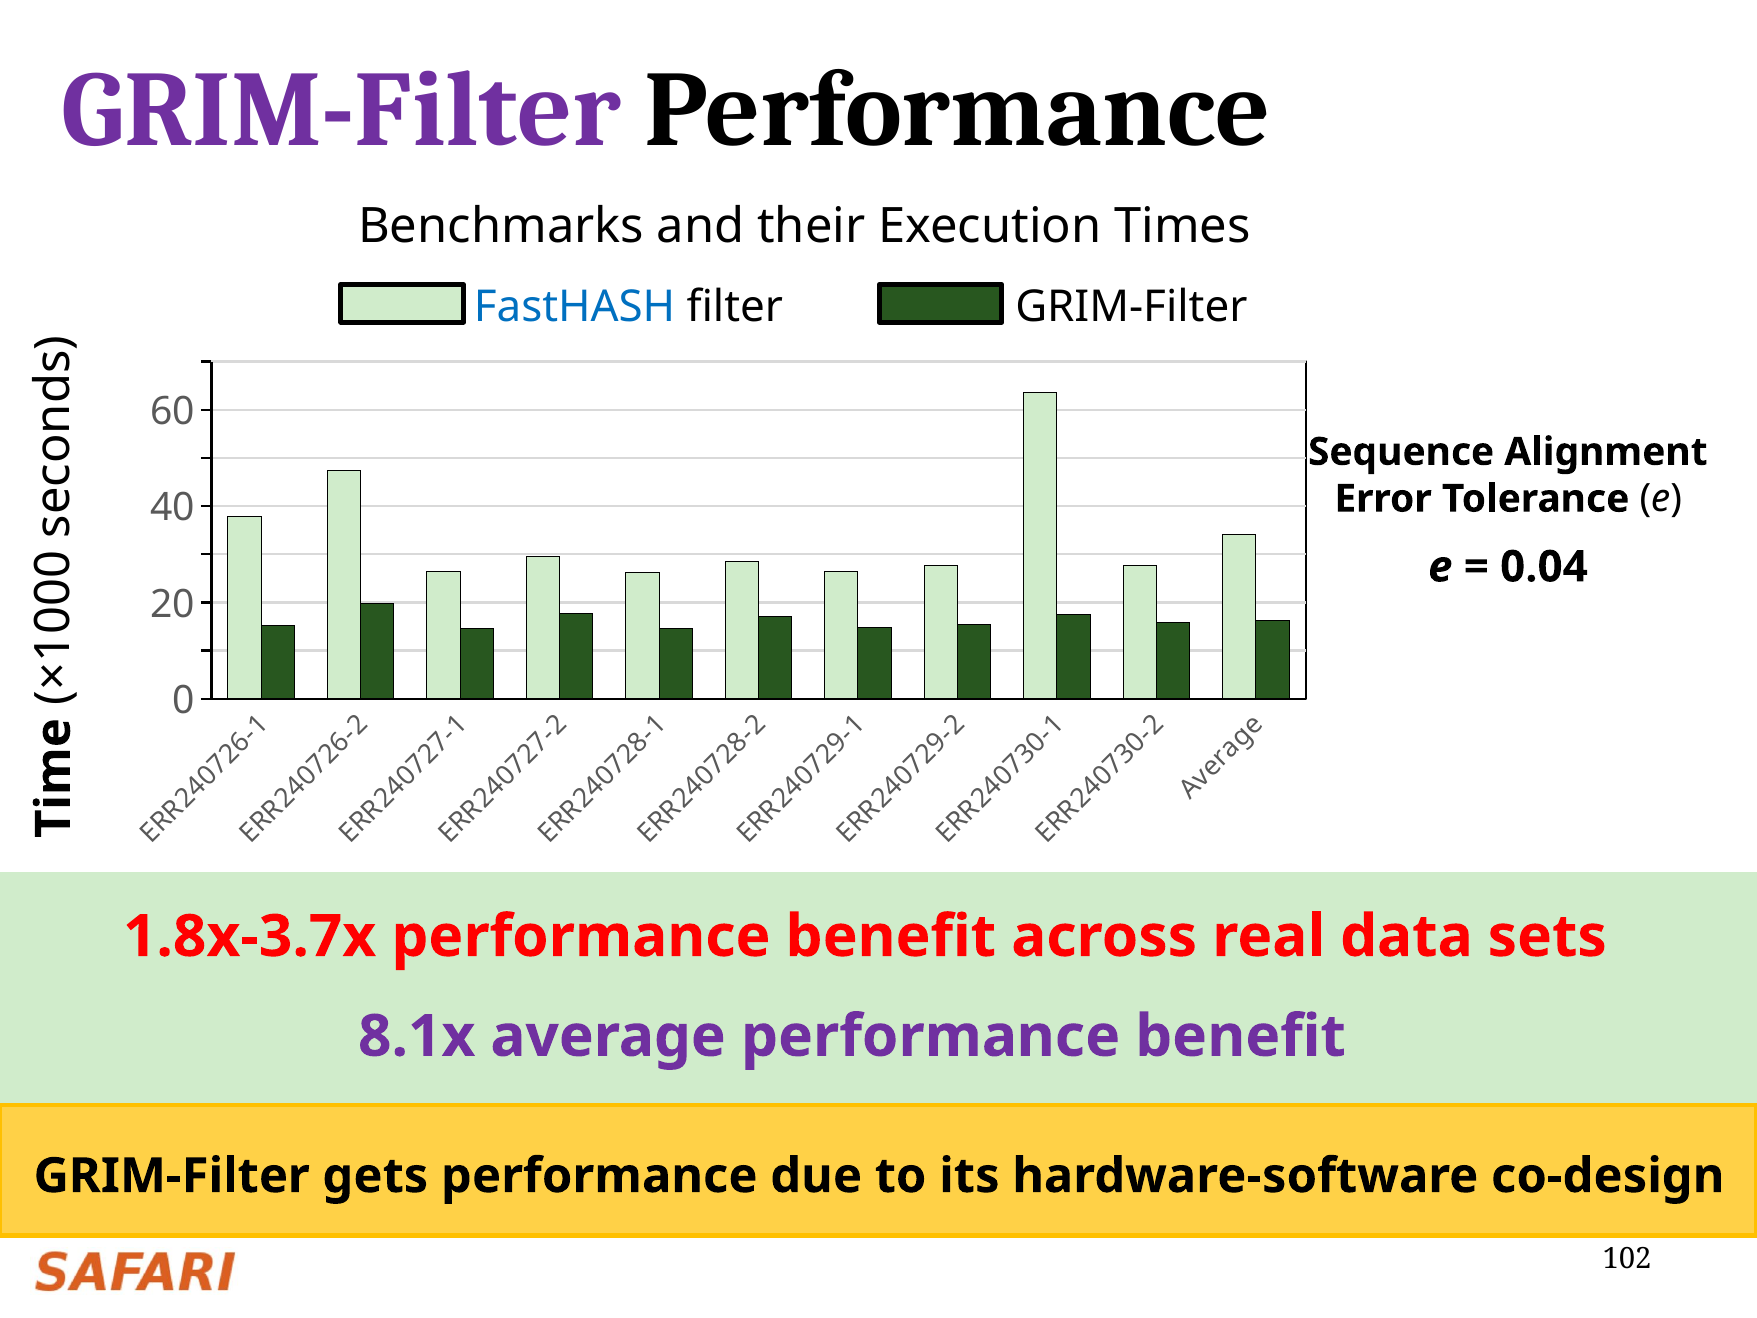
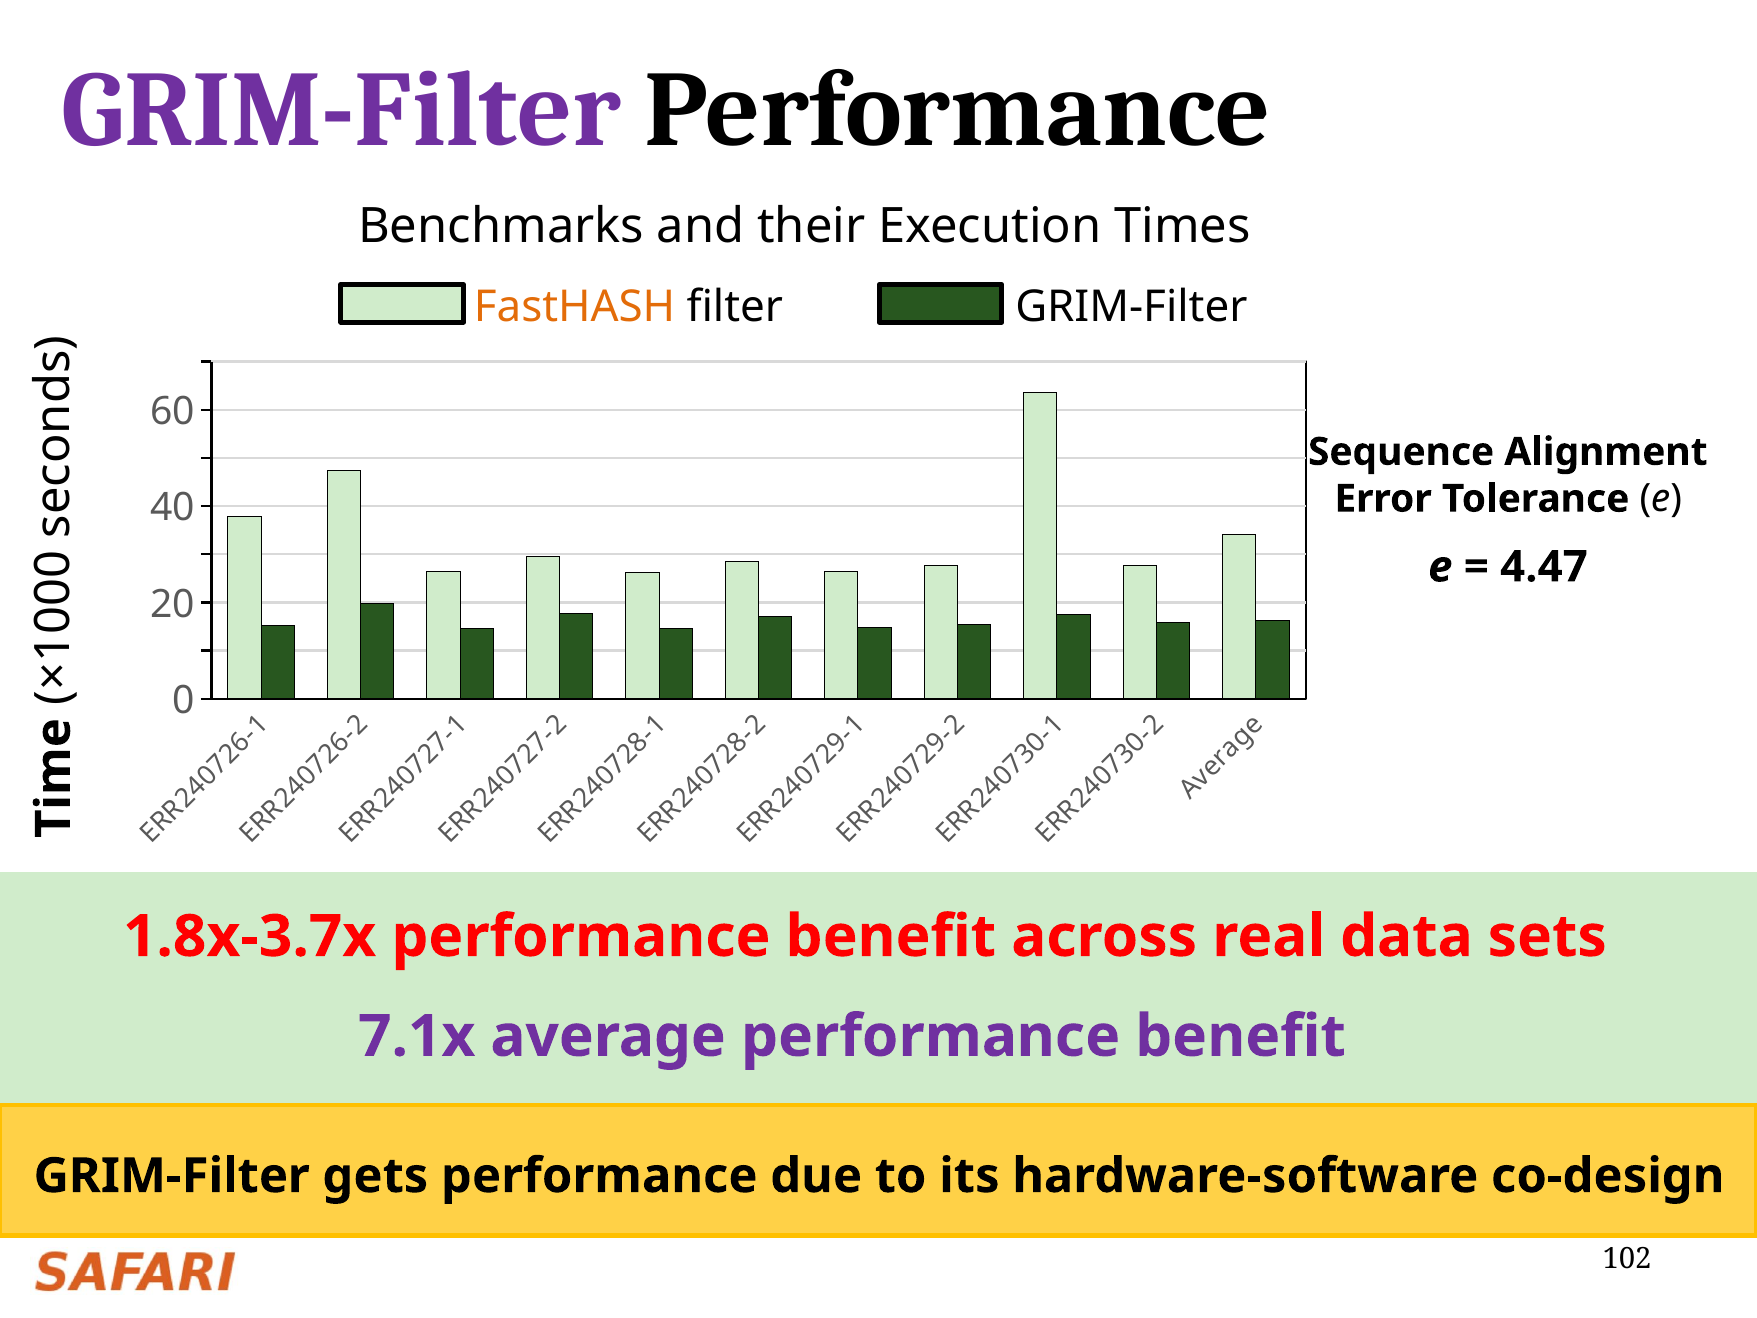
FastHASH colour: blue -> orange
0.04: 0.04 -> 4.47
8.1x: 8.1x -> 7.1x
